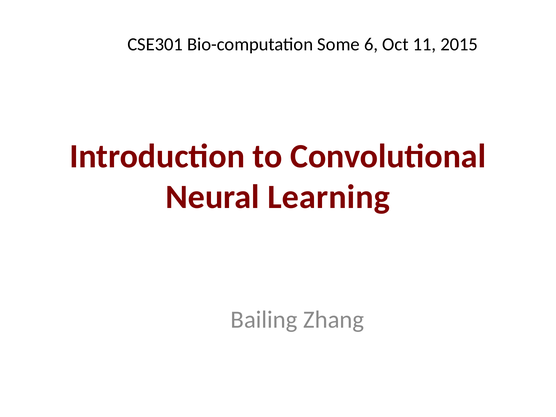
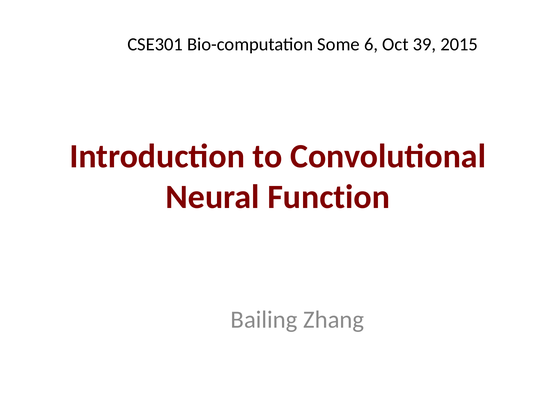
11: 11 -> 39
Learning: Learning -> Function
